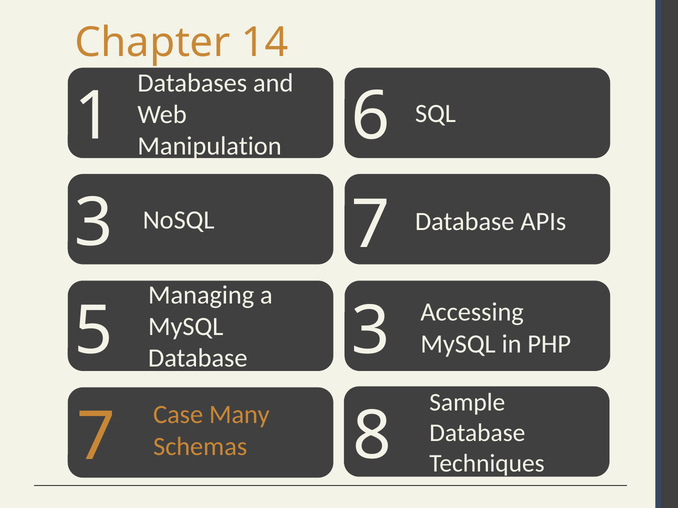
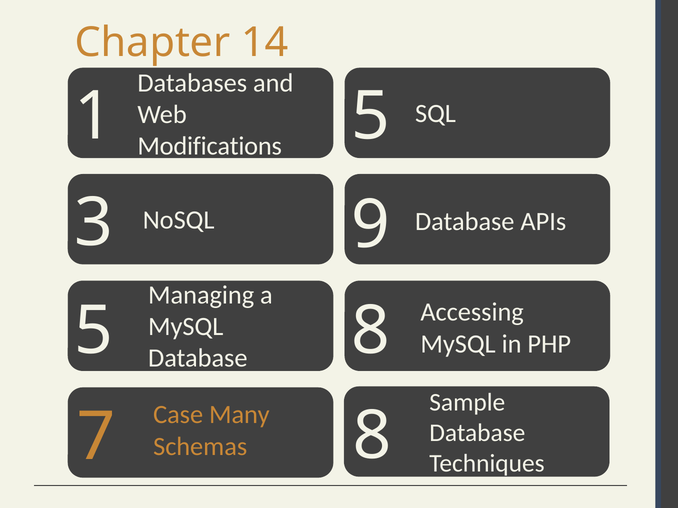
1 6: 6 -> 5
Manipulation: Manipulation -> Modifications
3 7: 7 -> 9
5 3: 3 -> 8
